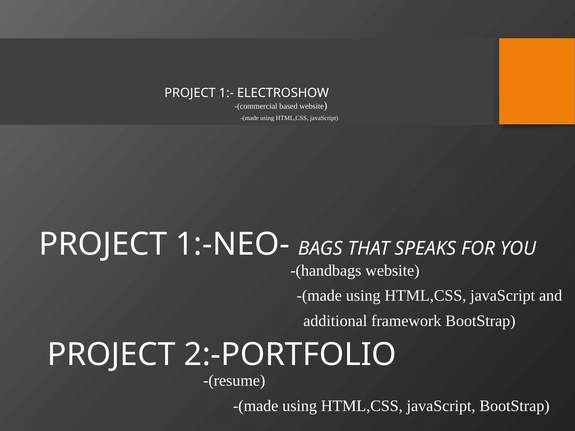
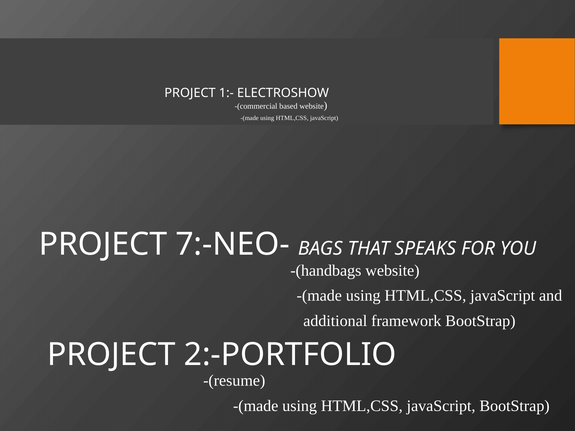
1:-NEO-: 1:-NEO- -> 7:-NEO-
